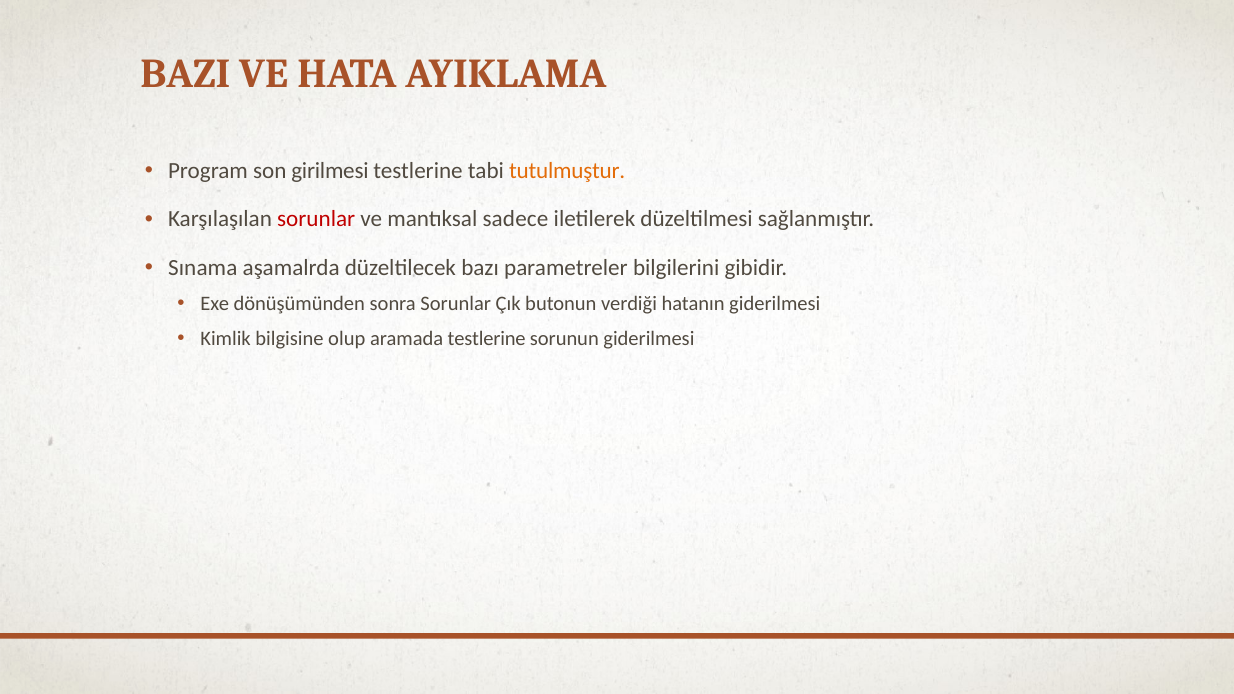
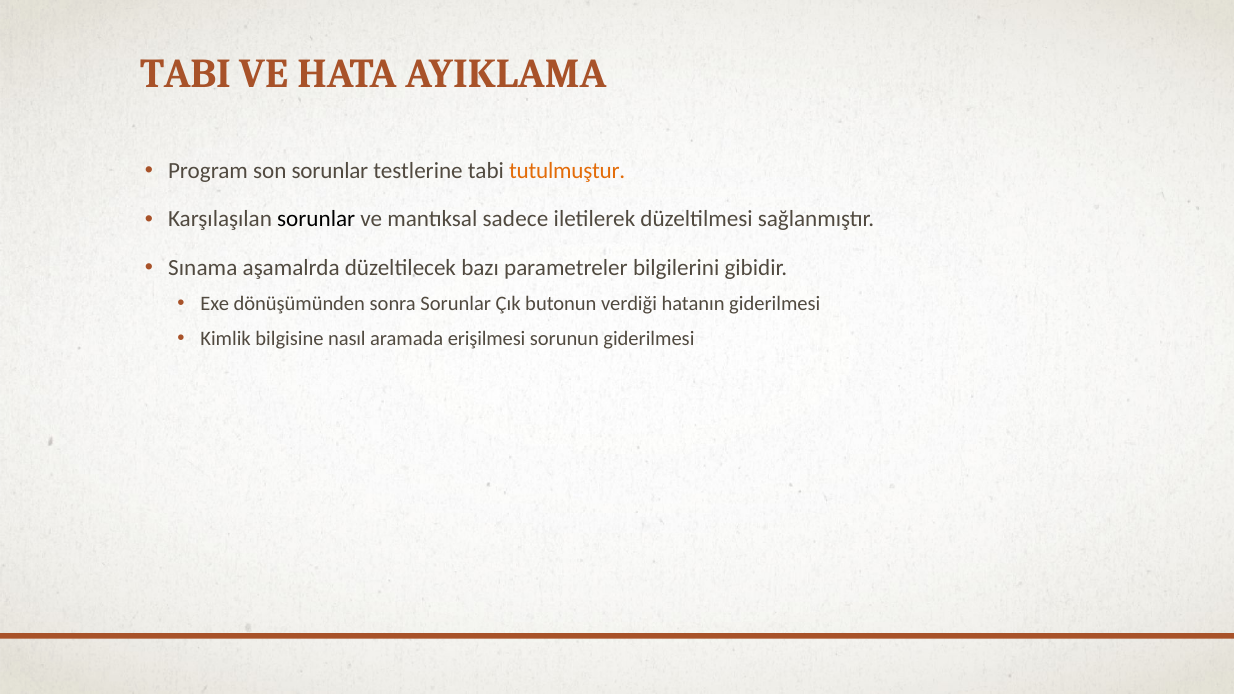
BAZI at (185, 74): BAZI -> TABI
son girilmesi: girilmesi -> sorunlar
sorunlar at (316, 219) colour: red -> black
olup: olup -> nasıl
aramada testlerine: testlerine -> erişilmesi
